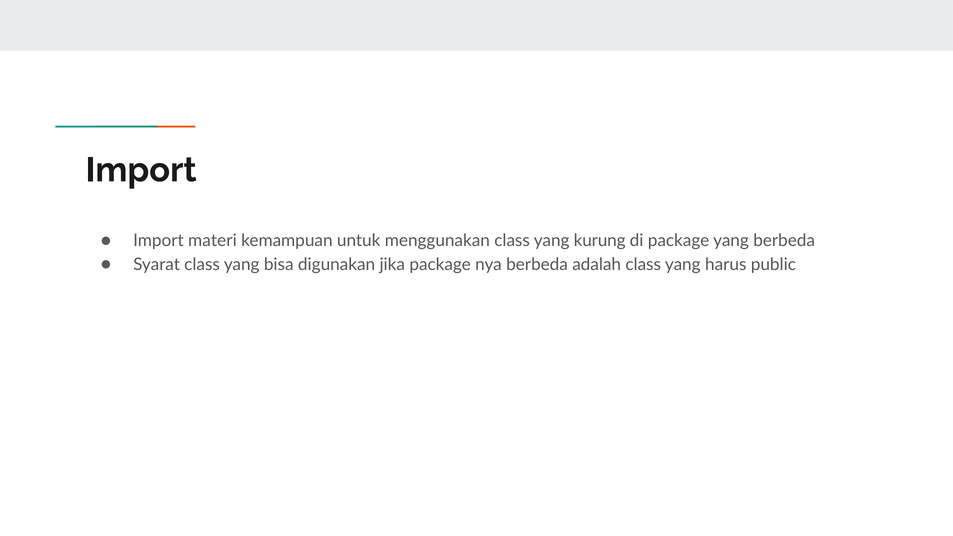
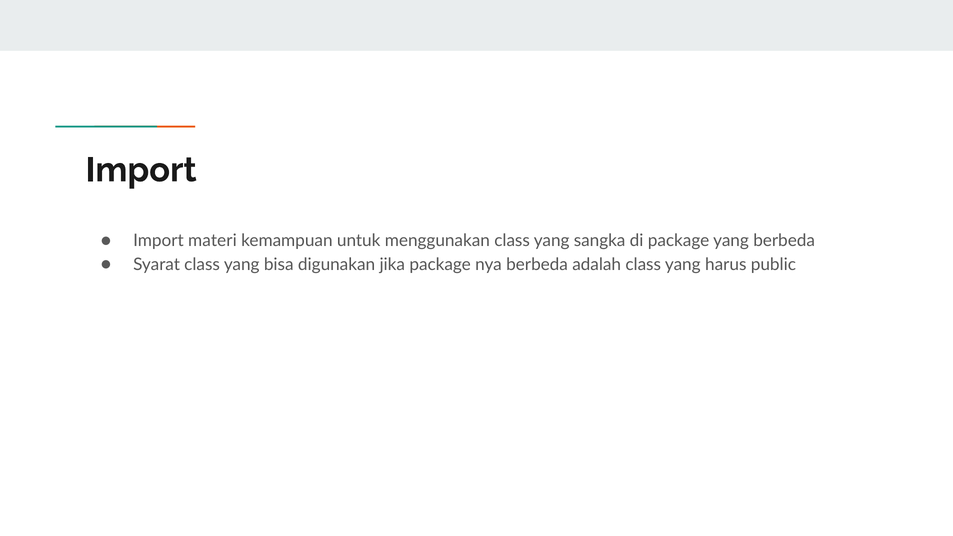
kurung: kurung -> sangka
